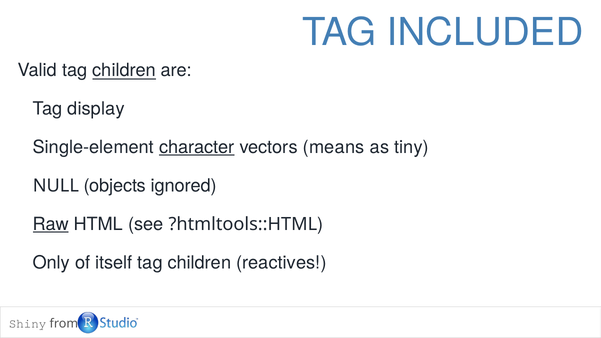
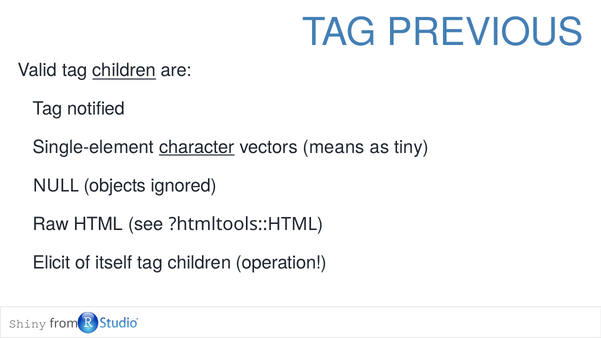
INCLUDED: INCLUDED -> PREVIOUS
display: display -> notified
Raw underline: present -> none
Only: Only -> Elicit
reactives: reactives -> operation
